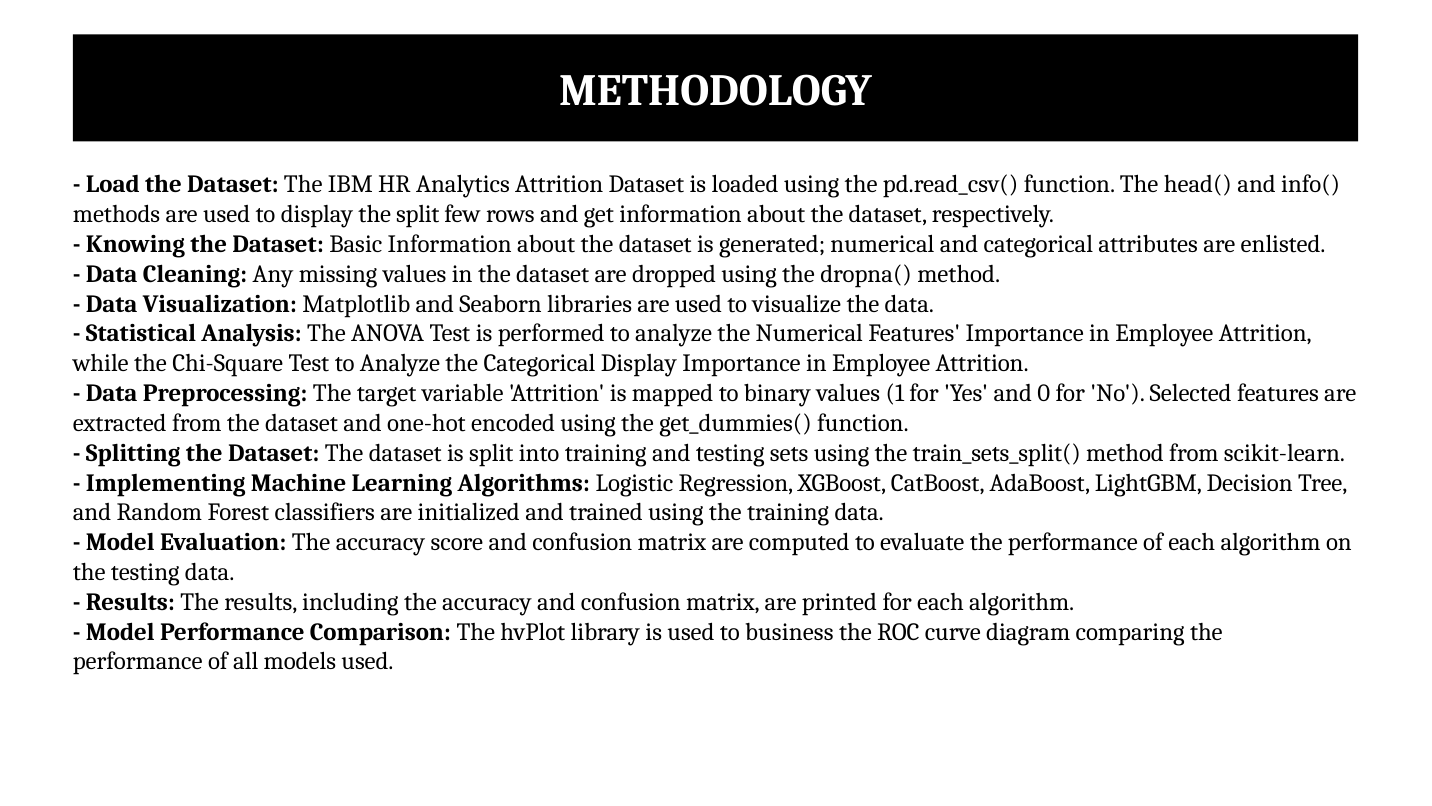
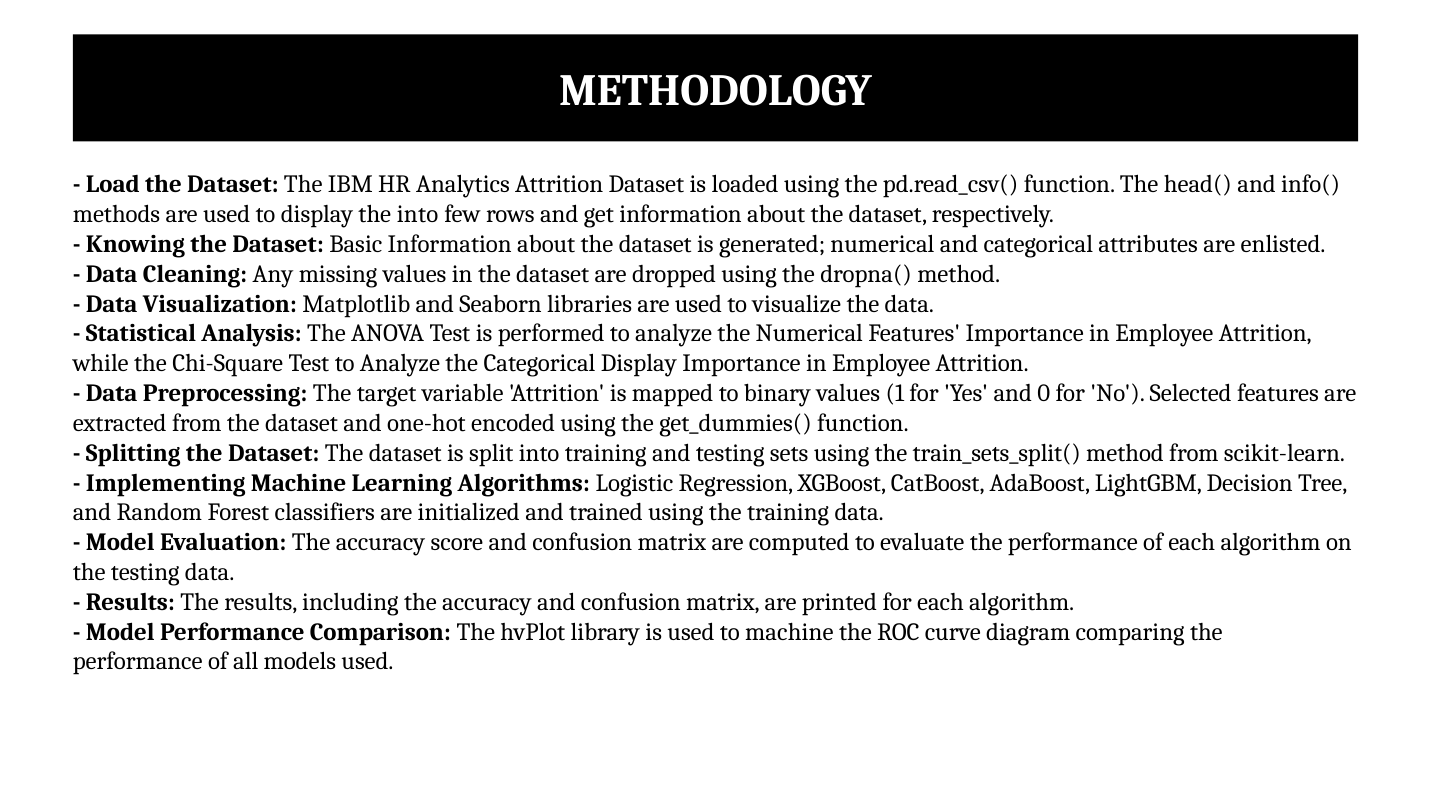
the split: split -> into
to business: business -> machine
